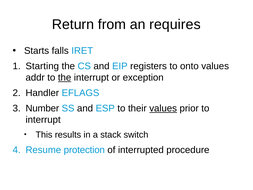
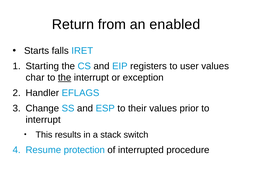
requires: requires -> enabled
onto: onto -> user
addr: addr -> char
Number: Number -> Change
values at (163, 108) underline: present -> none
